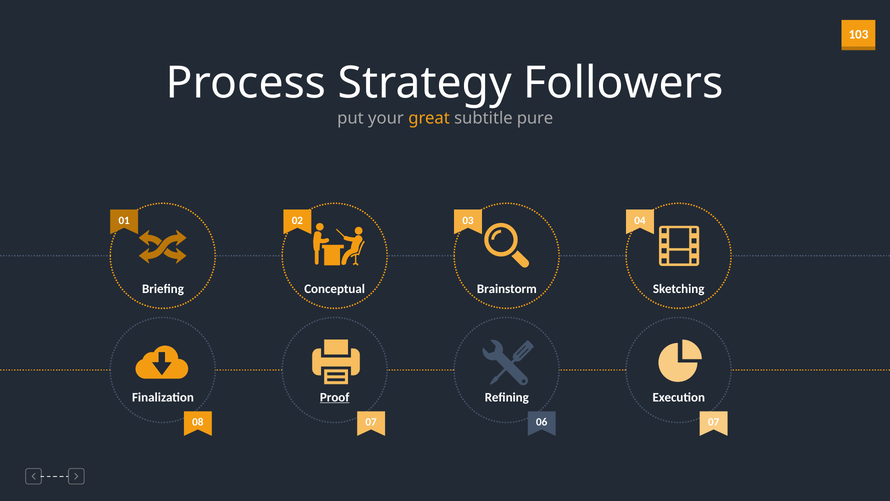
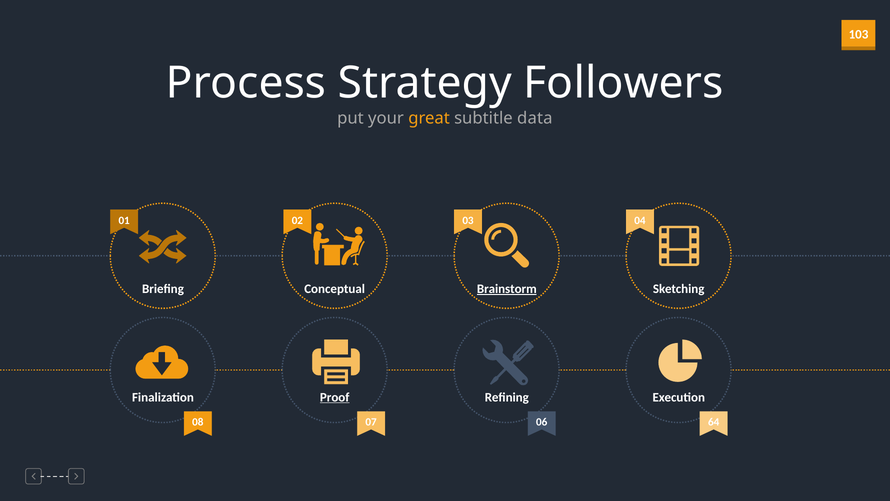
pure: pure -> data
Brainstorm underline: none -> present
06 07: 07 -> 64
